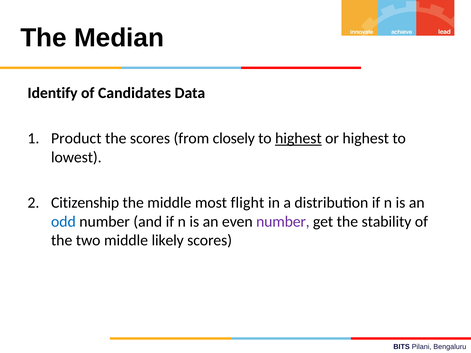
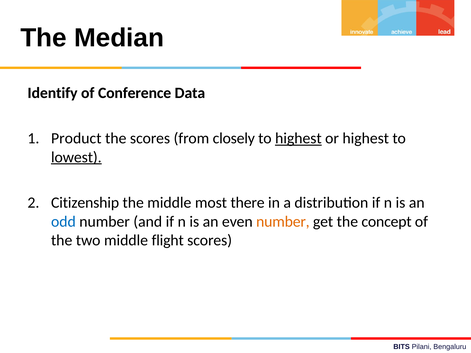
Candidates: Candidates -> Conference
lowest underline: none -> present
flight: flight -> there
number at (283, 222) colour: purple -> orange
stability: stability -> concept
likely: likely -> flight
